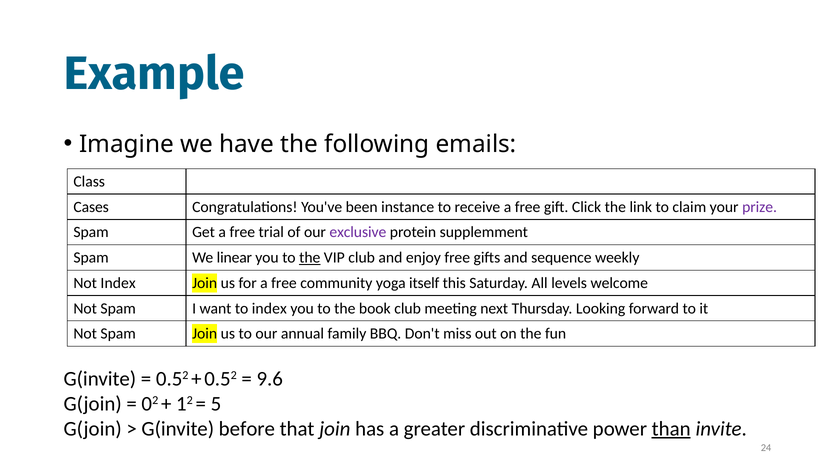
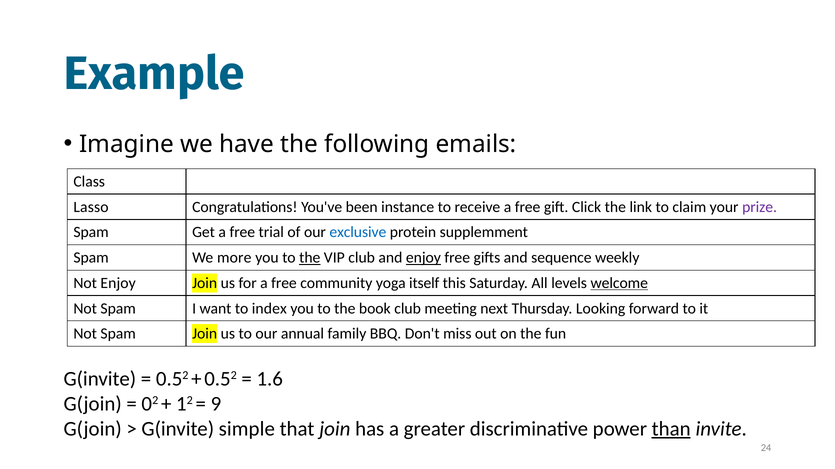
Cases: Cases -> Lasso
exclusive colour: purple -> blue
linear: linear -> more
enjoy at (423, 258) underline: none -> present
Not Index: Index -> Enjoy
welcome underline: none -> present
9.6: 9.6 -> 1.6
5: 5 -> 9
before: before -> simple
